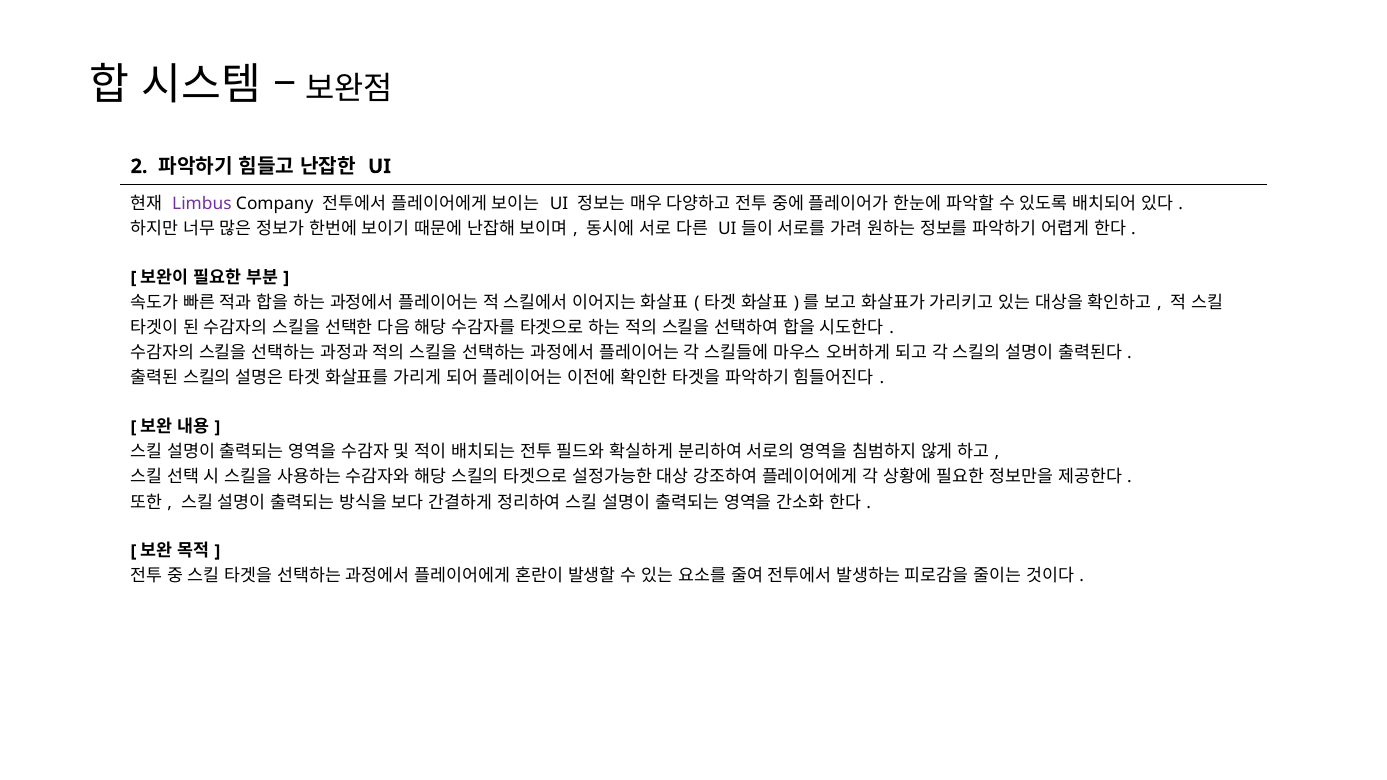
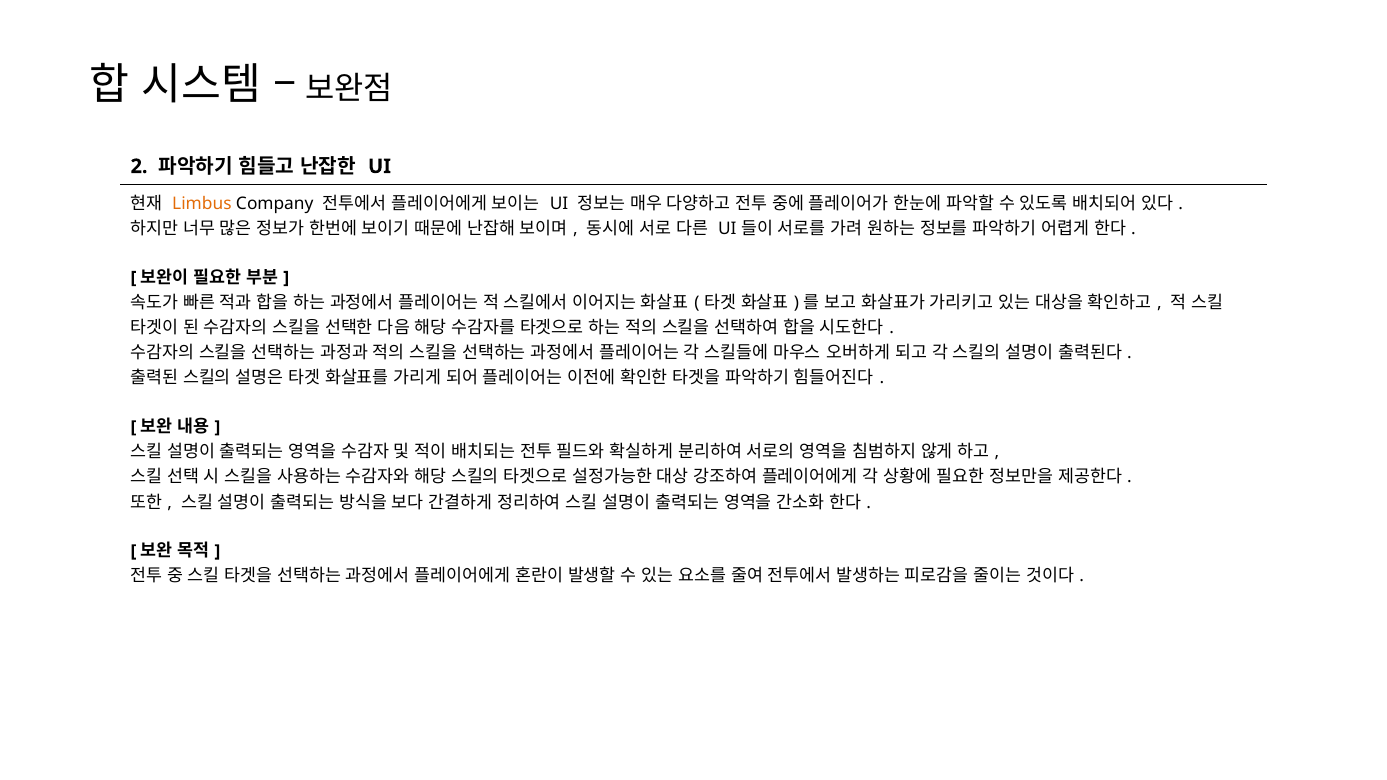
Limbus colour: purple -> orange
